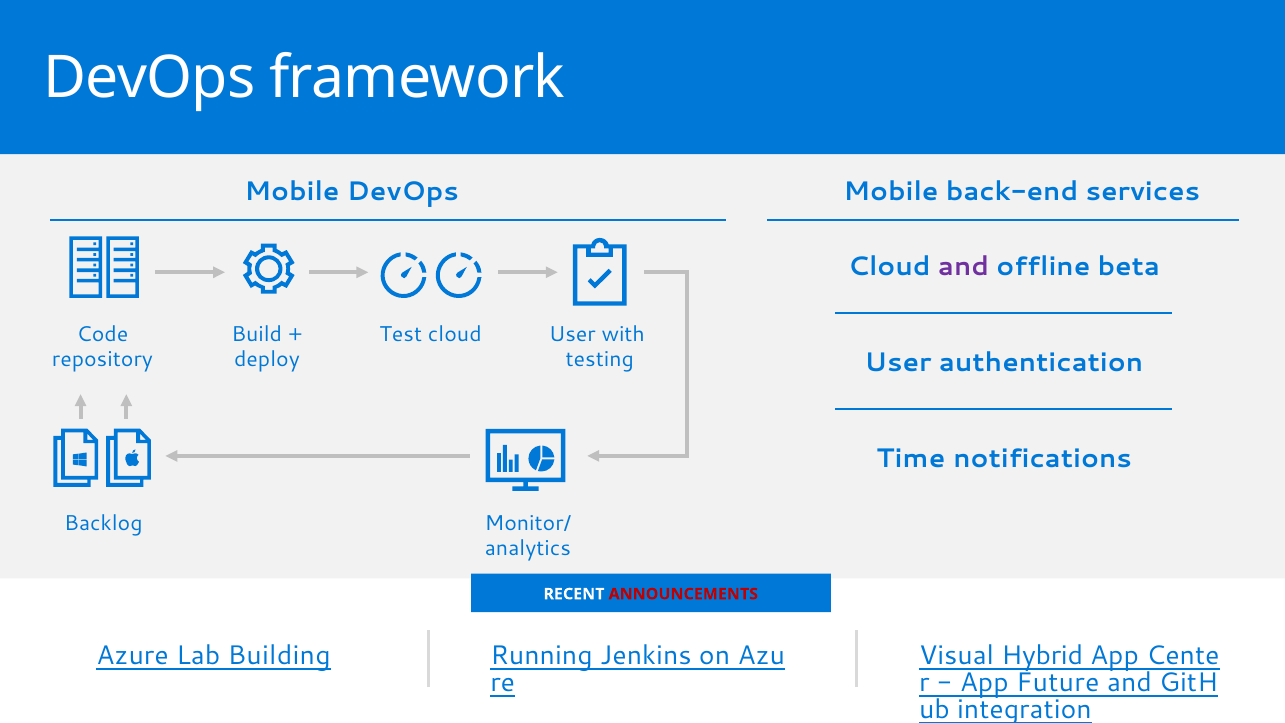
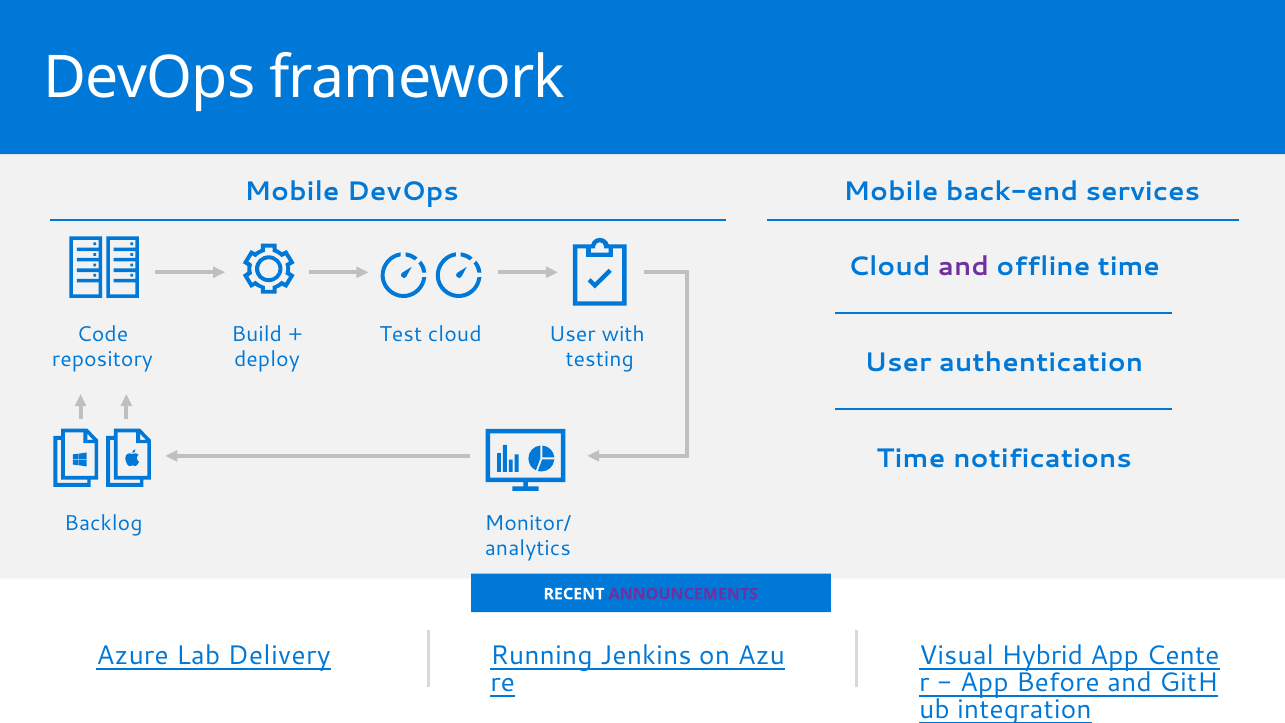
offline beta: beta -> time
ANNOUNCEMENTS colour: red -> purple
Building: Building -> Delivery
Future: Future -> Before
